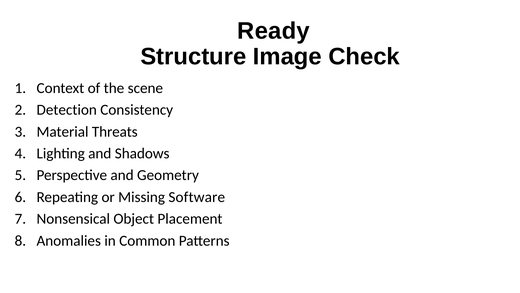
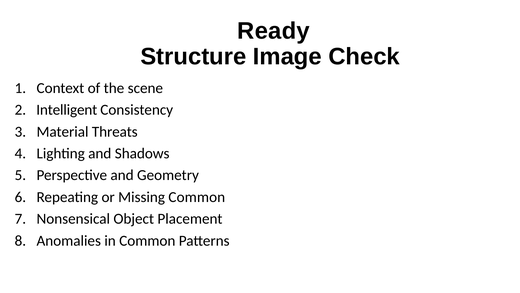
Detection: Detection -> Intelligent
Missing Software: Software -> Common
